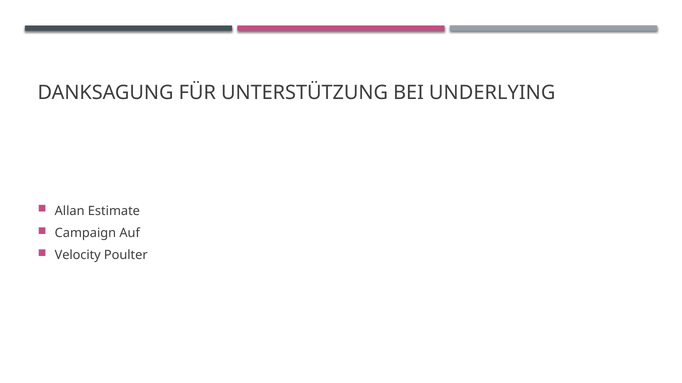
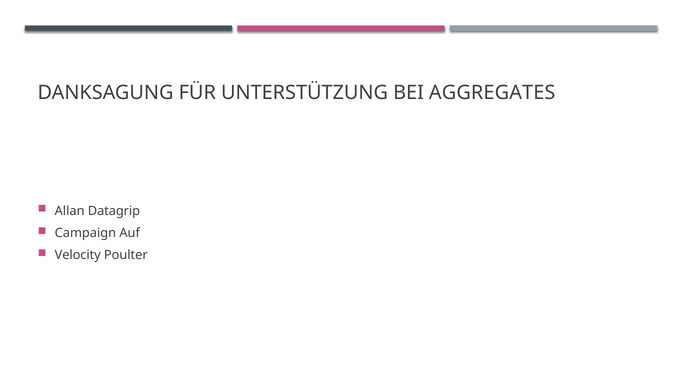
UNDERLYING: UNDERLYING -> AGGREGATES
Estimate: Estimate -> Datagrip
